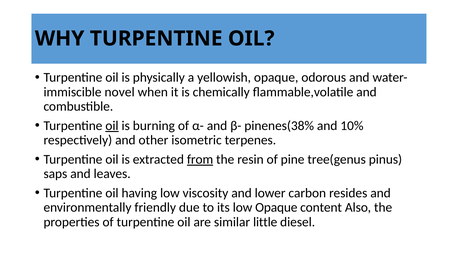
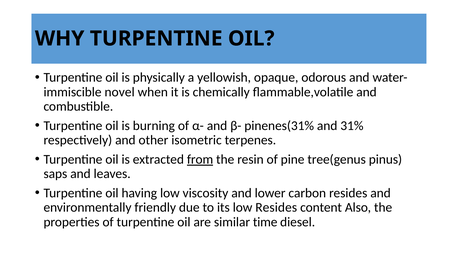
oil at (112, 125) underline: present -> none
pinenes(38%: pinenes(38% -> pinenes(31%
10%: 10% -> 31%
low Opaque: Opaque -> Resides
little: little -> time
